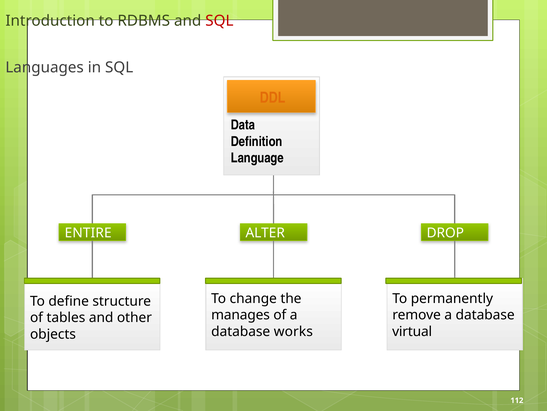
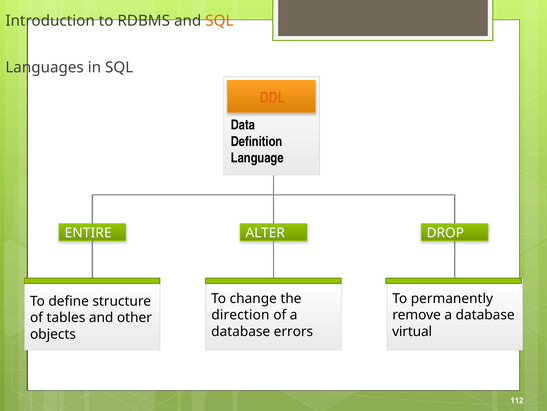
SQL at (219, 21) colour: red -> orange
manages: manages -> direction
works: works -> errors
